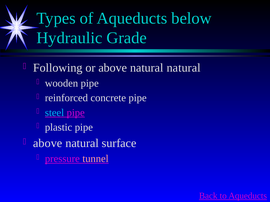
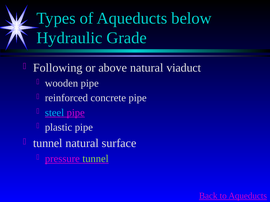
natural natural: natural -> viaduct
above at (48, 144): above -> tunnel
tunnel at (95, 159) colour: pink -> light green
